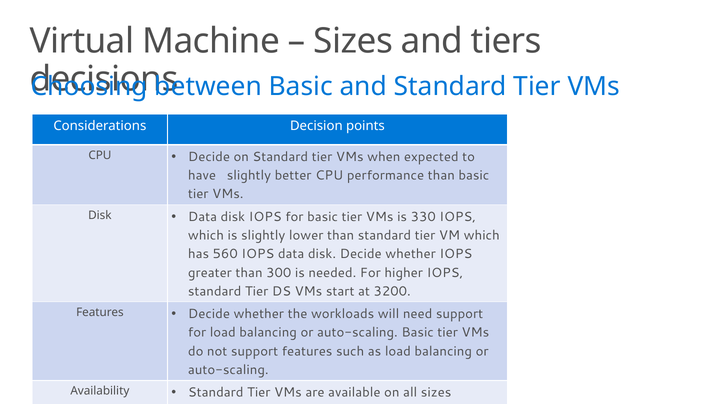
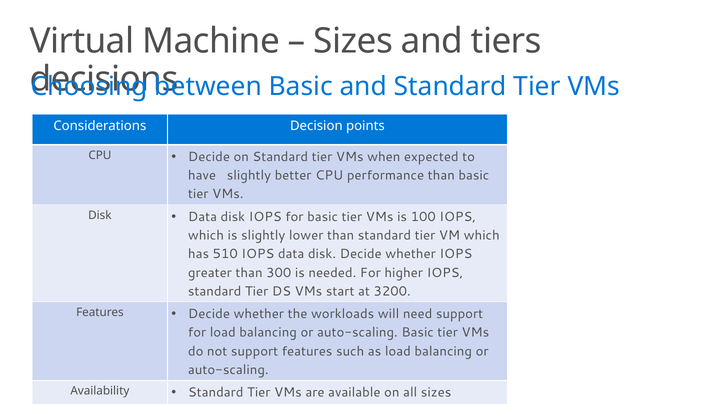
330: 330 -> 100
560: 560 -> 510
